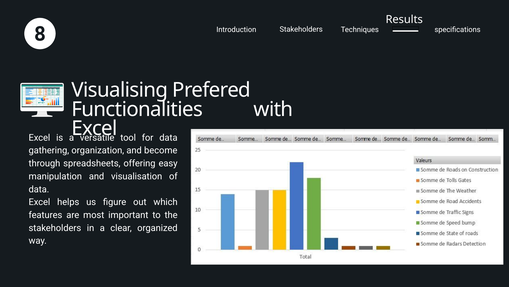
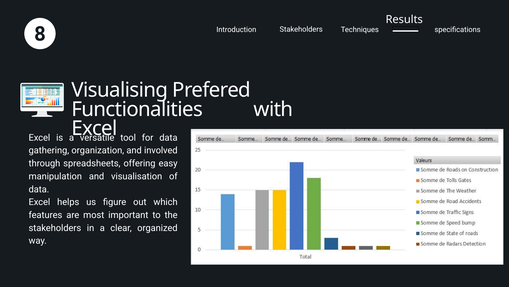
become: become -> involved
